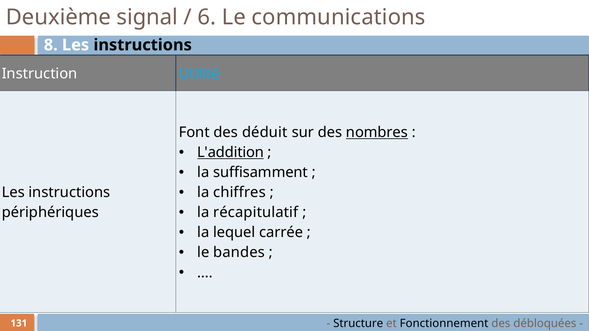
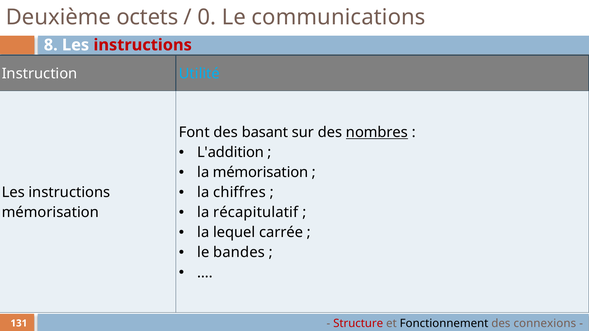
signal: signal -> octets
6: 6 -> 0
instructions at (143, 45) colour: black -> red
déduit: déduit -> basant
L'addition underline: present -> none
la suffisamment: suffisamment -> mémorisation
périphériques at (50, 213): périphériques -> mémorisation
Structure colour: black -> red
débloquées: débloquées -> connexions
